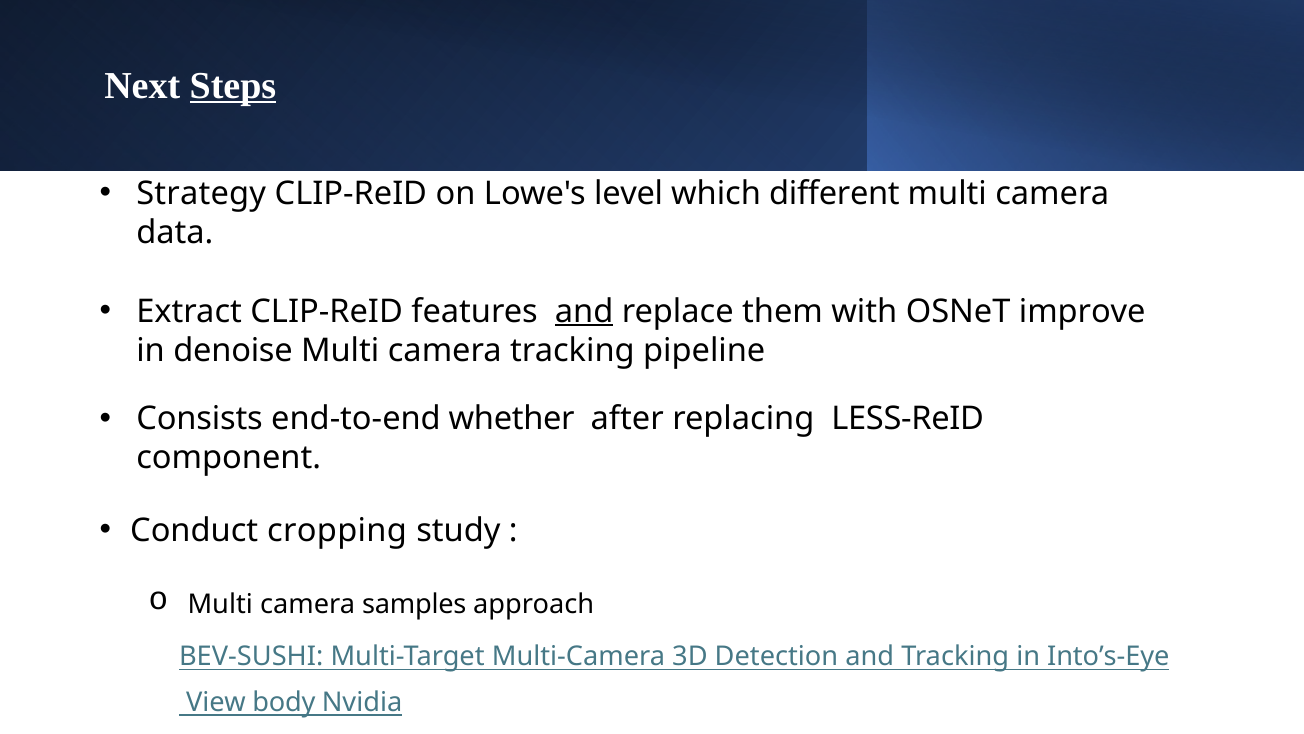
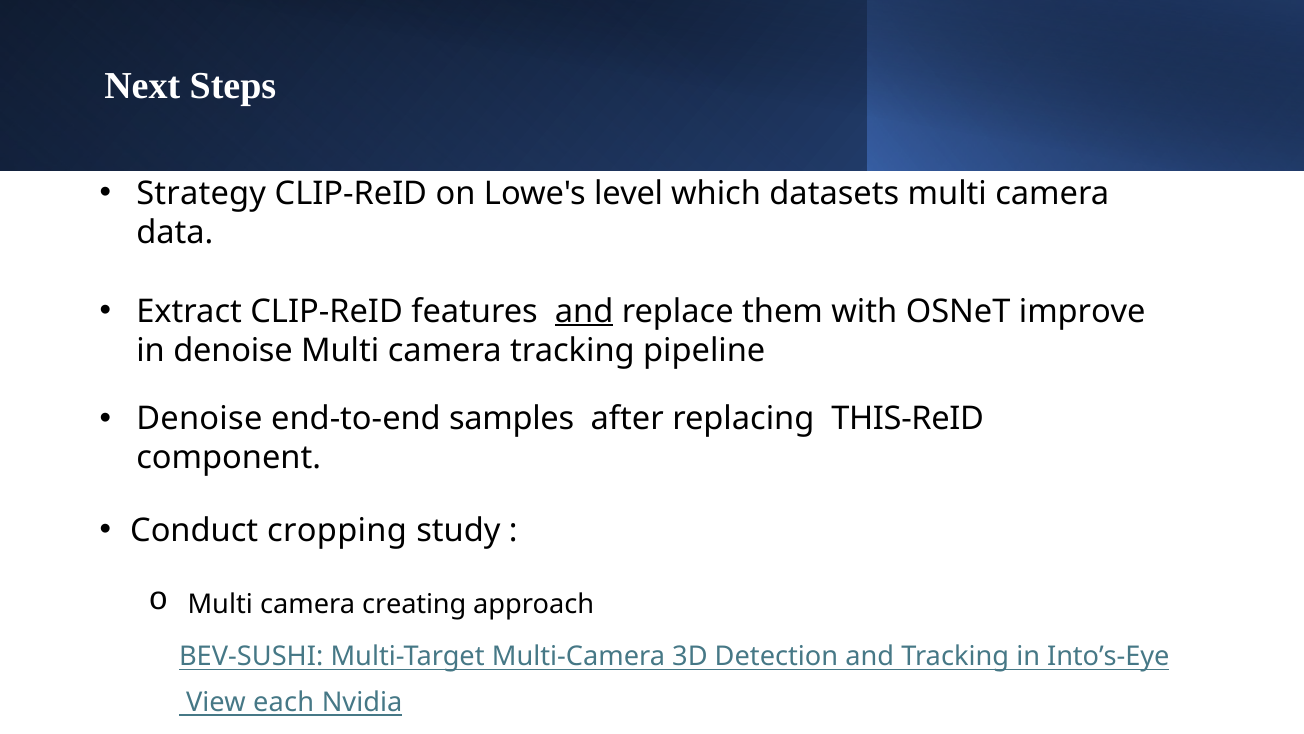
Steps underline: present -> none
different: different -> datasets
Consists at (200, 419): Consists -> Denoise
whether: whether -> samples
LESS-ReID: LESS-ReID -> THIS-ReID
samples: samples -> creating
body: body -> each
